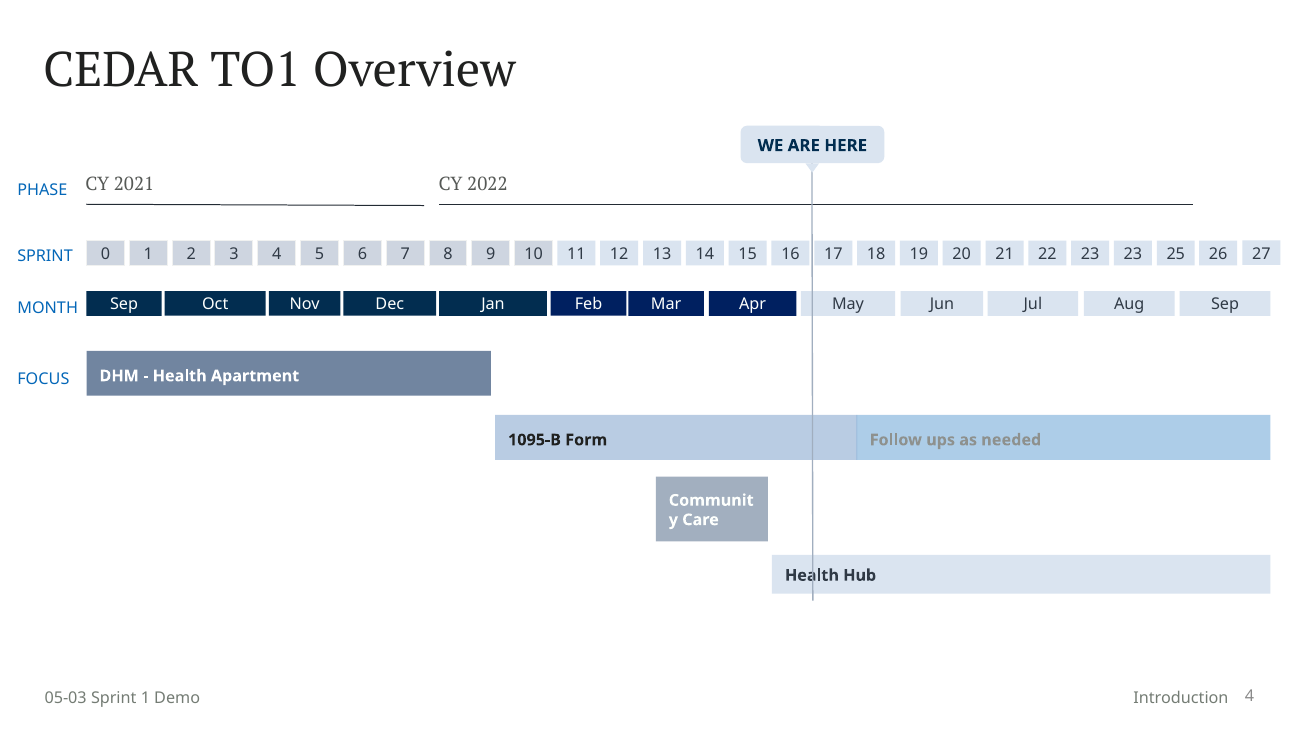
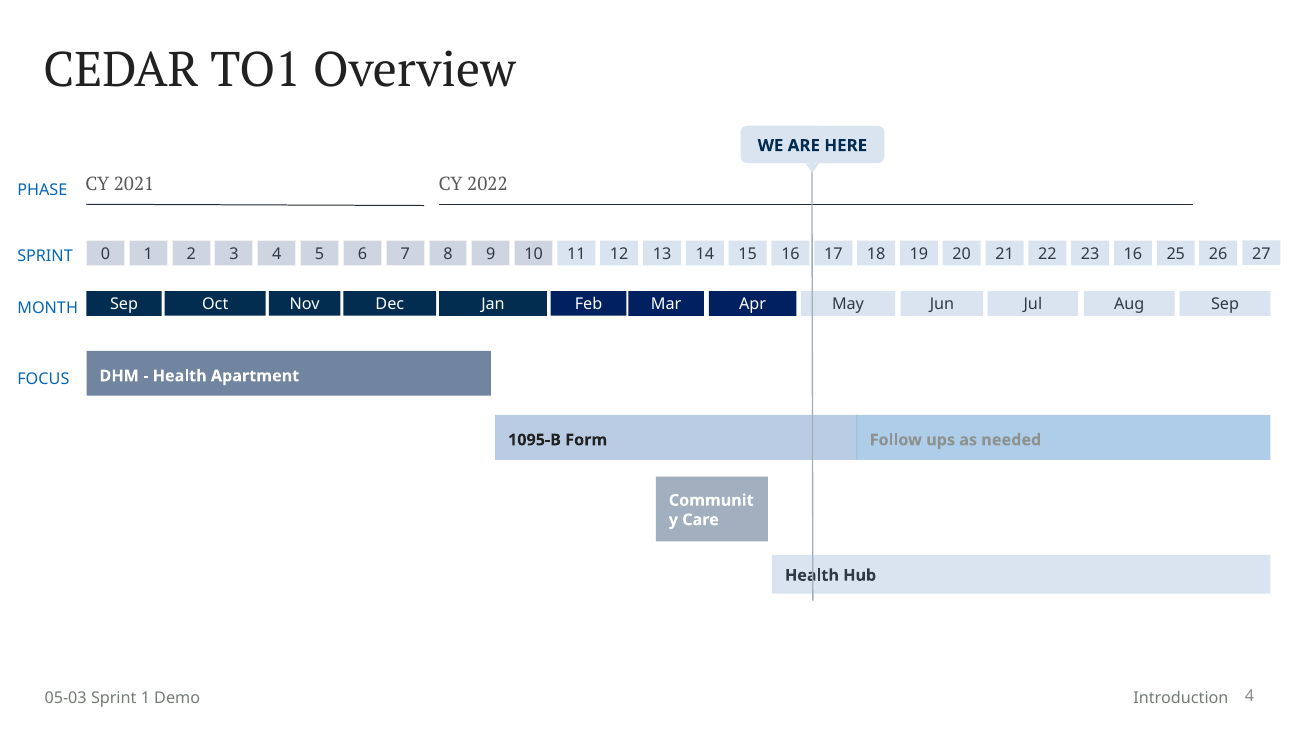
23 23: 23 -> 16
